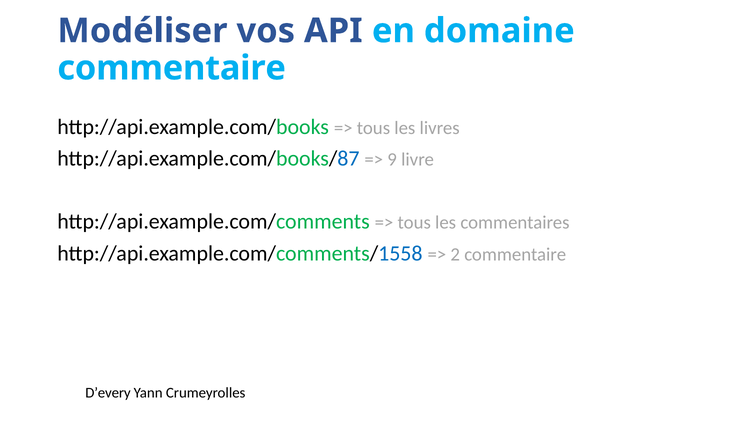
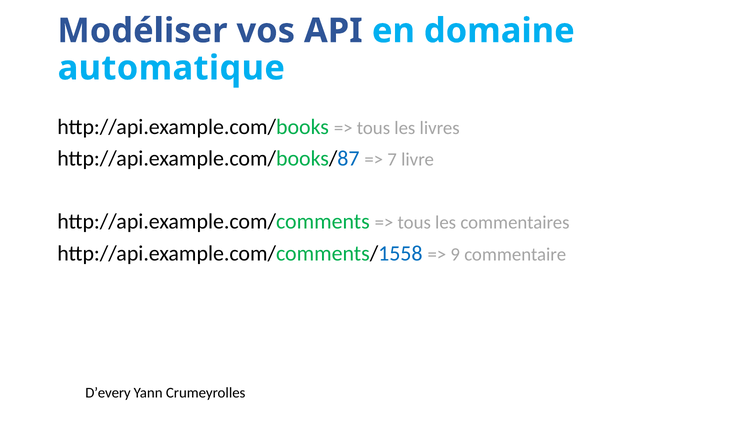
commentaire at (172, 68): commentaire -> automatique
9: 9 -> 7
2: 2 -> 9
